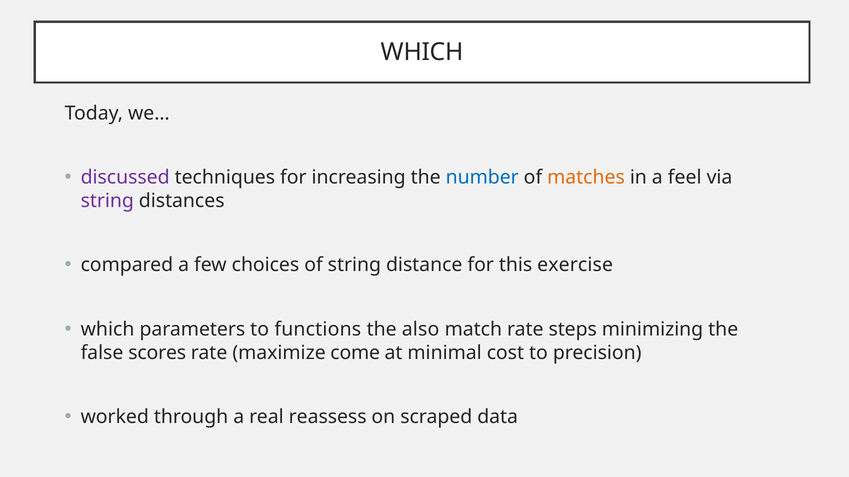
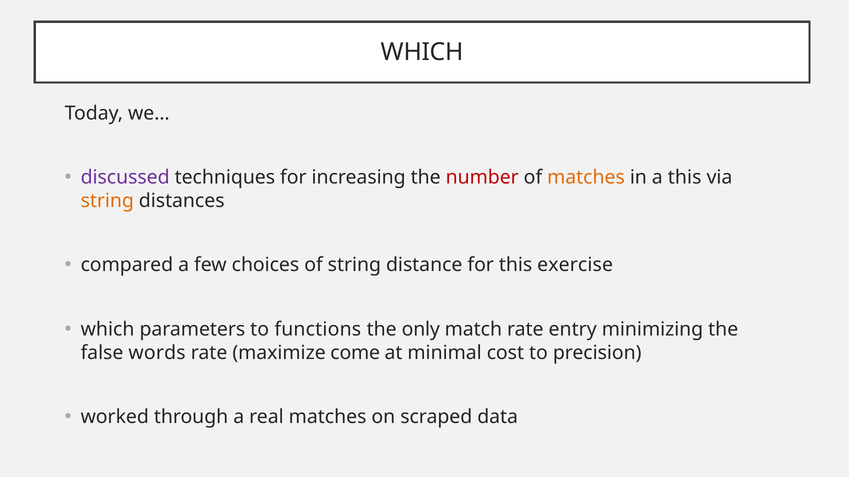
number colour: blue -> red
a feel: feel -> this
string at (107, 201) colour: purple -> orange
also: also -> only
steps: steps -> entry
scores: scores -> words
real reassess: reassess -> matches
